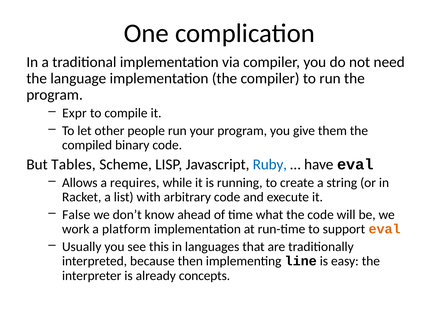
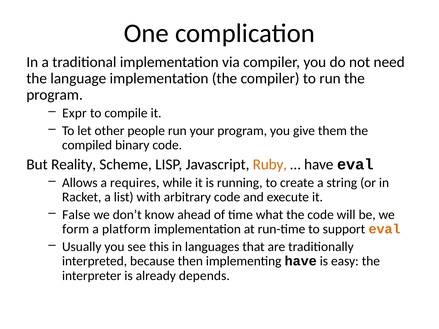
Tables: Tables -> Reality
Ruby colour: blue -> orange
work: work -> form
implementing line: line -> have
concepts: concepts -> depends
